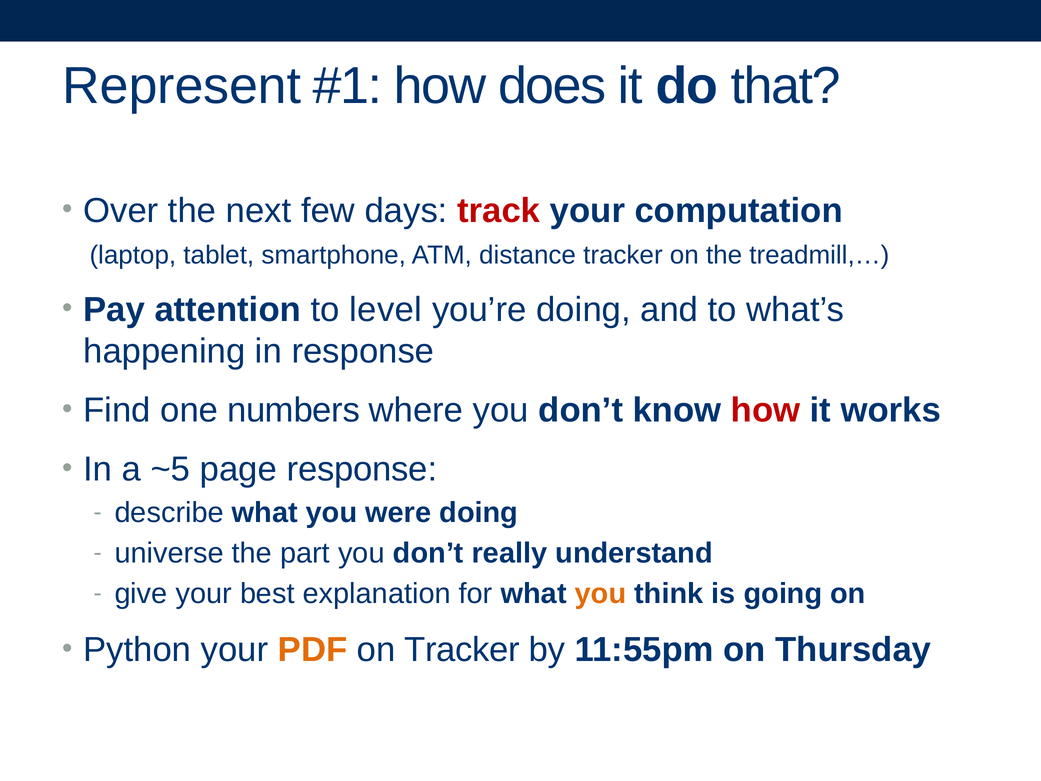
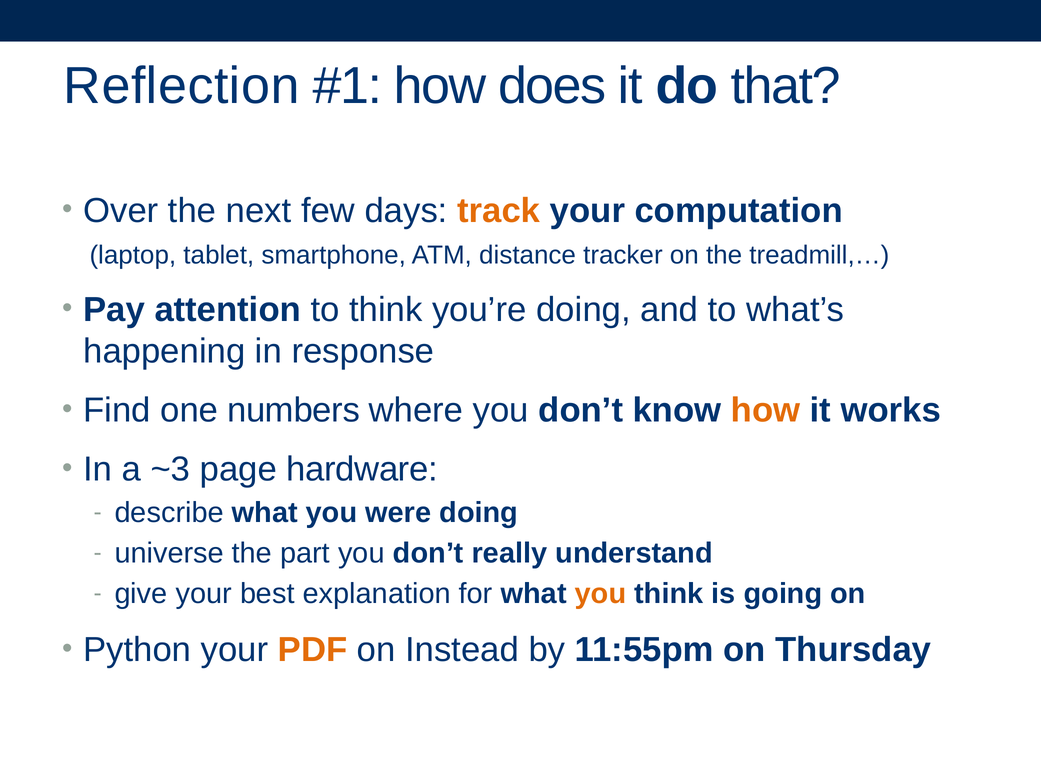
Represent: Represent -> Reflection
track colour: red -> orange
to level: level -> think
how at (766, 410) colour: red -> orange
~5: ~5 -> ~3
page response: response -> hardware
on Tracker: Tracker -> Instead
